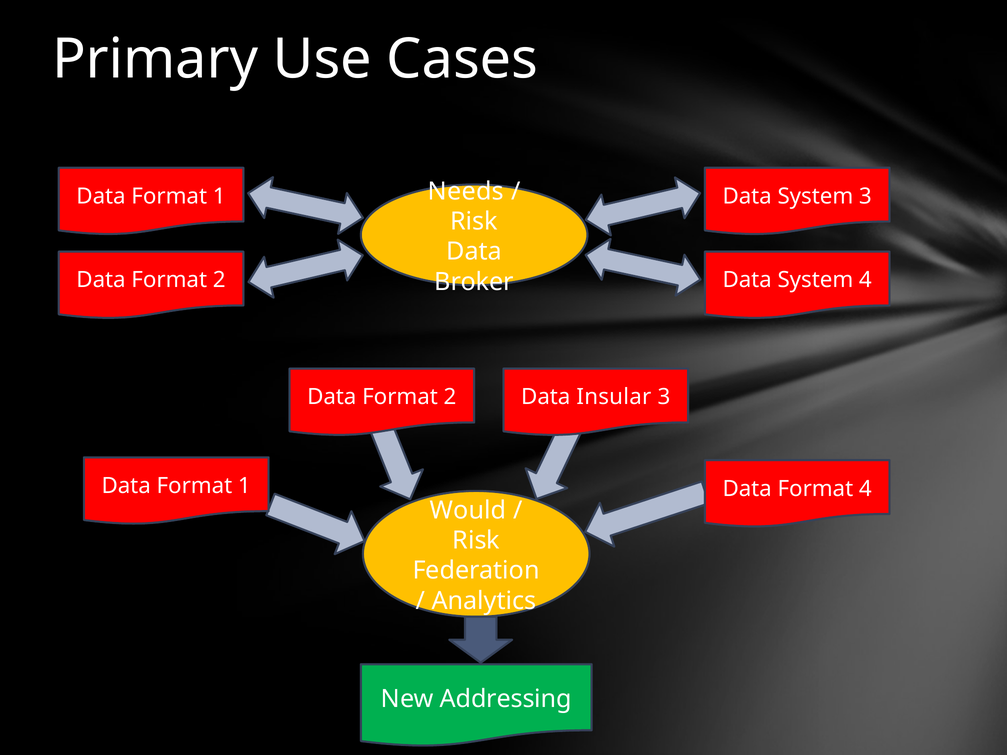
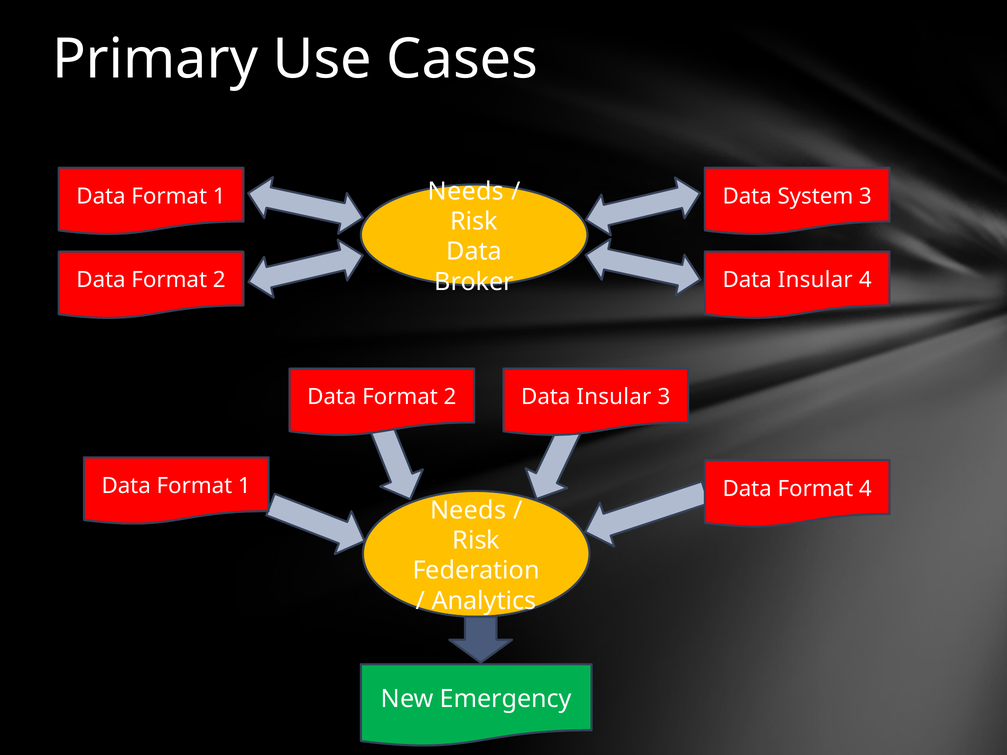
System at (815, 280): System -> Insular
Would at (468, 510): Would -> Needs
Addressing: Addressing -> Emergency
